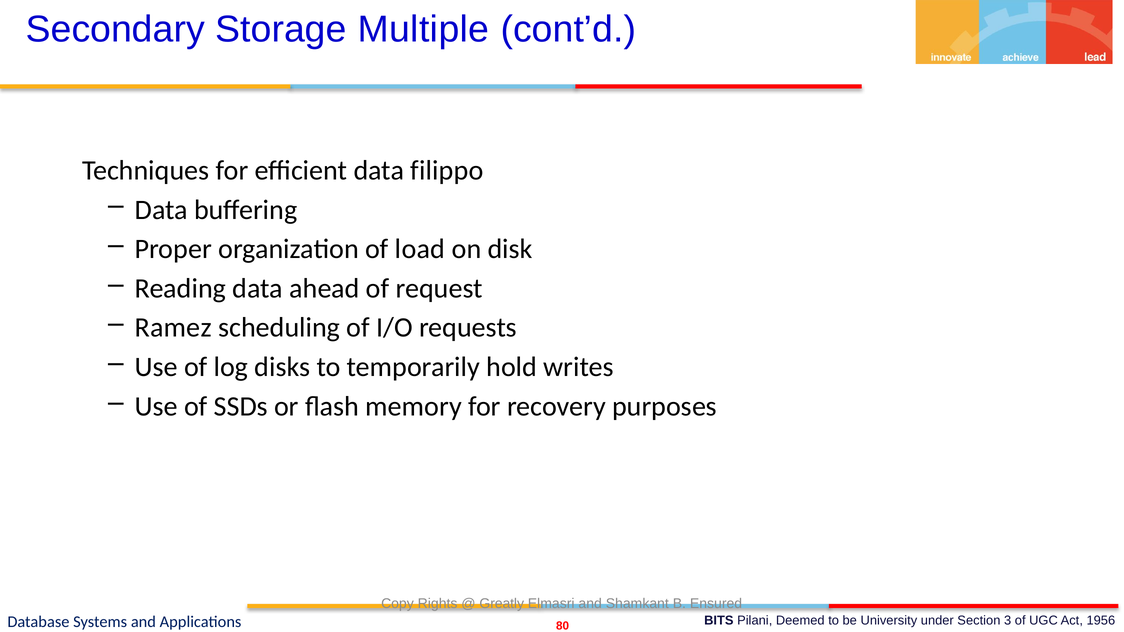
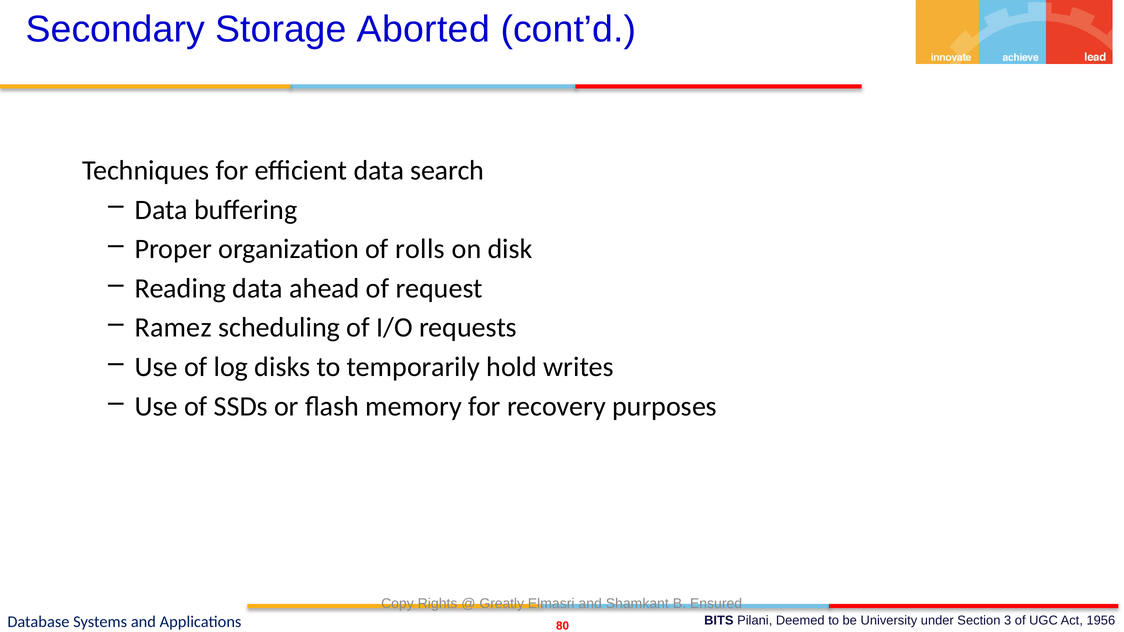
Multiple: Multiple -> Aborted
filippo: filippo -> search
load: load -> rolls
